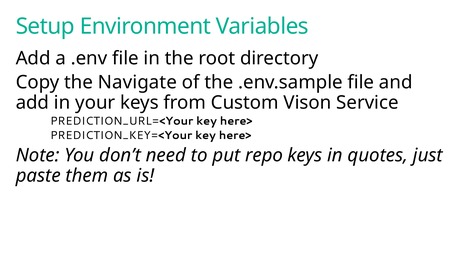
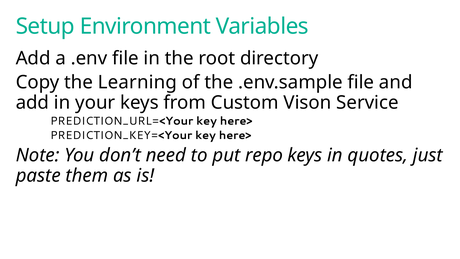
Navigate: Navigate -> Learning
